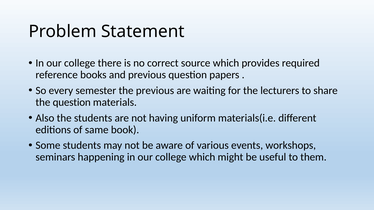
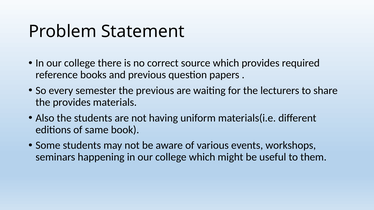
the question: question -> provides
